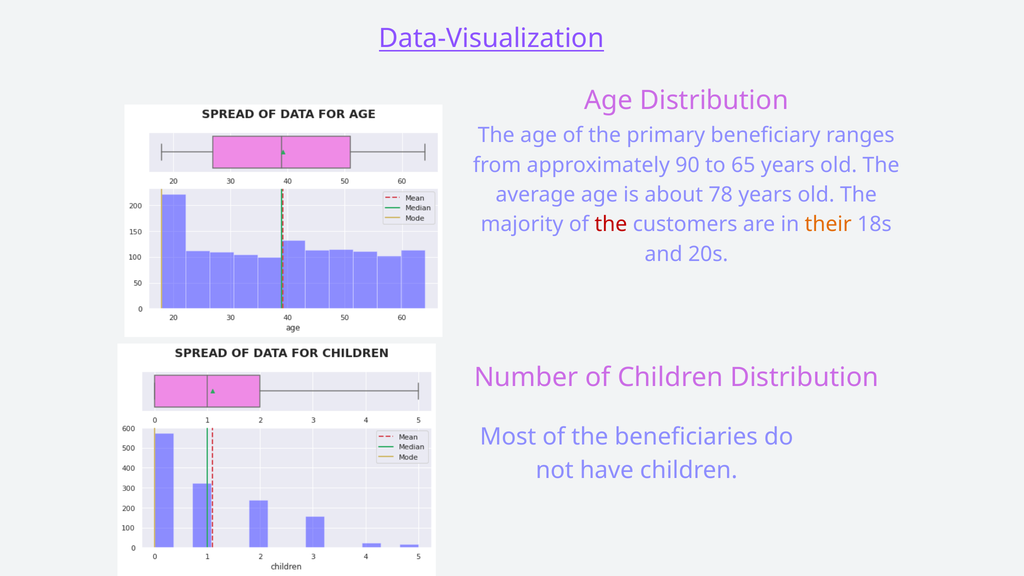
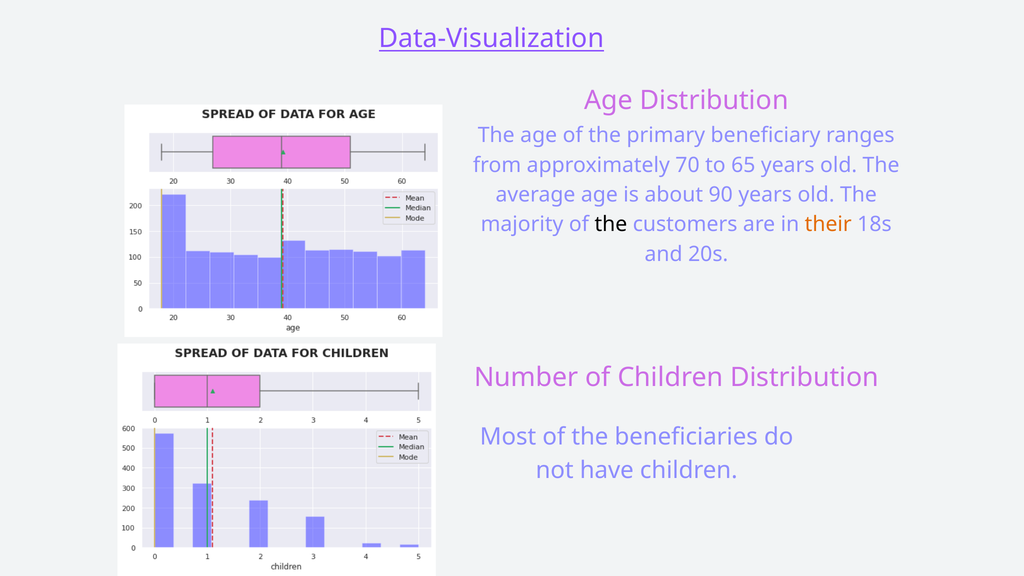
90: 90 -> 70
78: 78 -> 90
the at (611, 224) colour: red -> black
